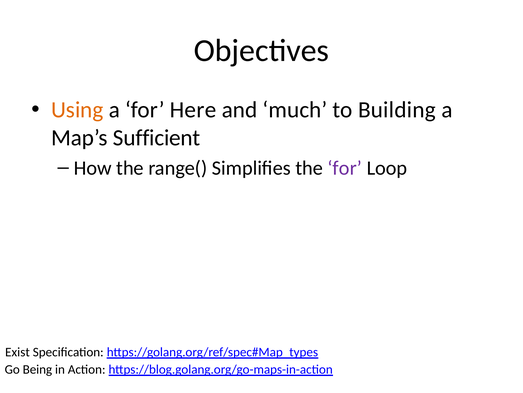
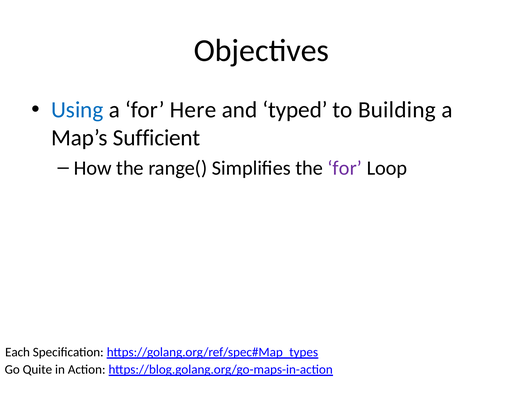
Using colour: orange -> blue
much: much -> typed
Exist: Exist -> Each
Being: Being -> Quite
